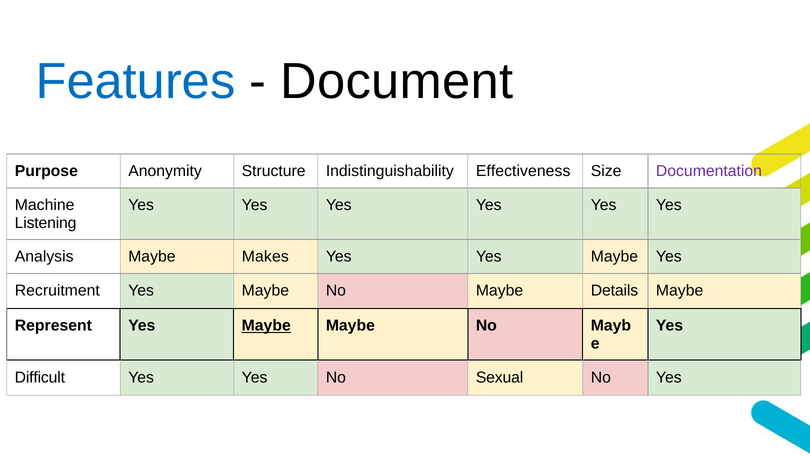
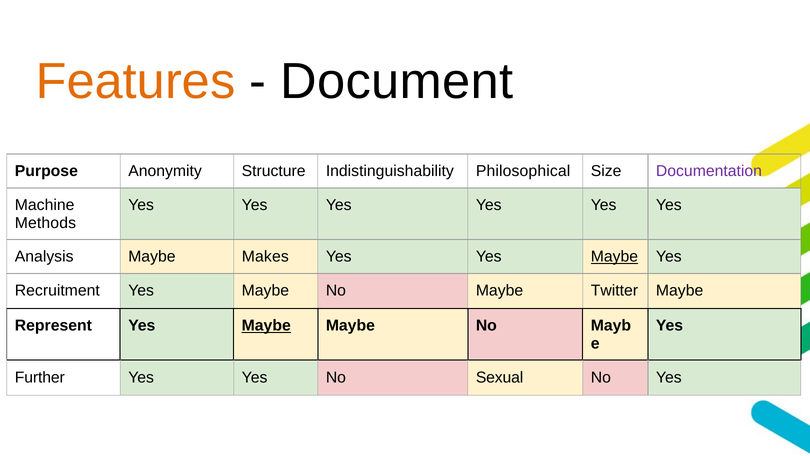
Features colour: blue -> orange
Effectiveness: Effectiveness -> Philosophical
Listening: Listening -> Methods
Maybe at (614, 257) underline: none -> present
Details: Details -> Twitter
Difficult: Difficult -> Further
